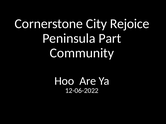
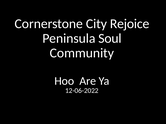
Part: Part -> Soul
